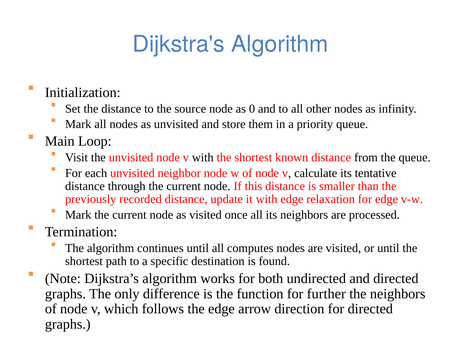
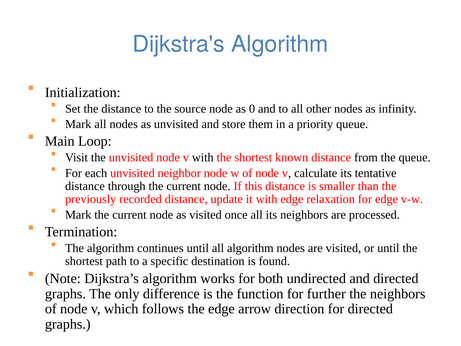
all computes: computes -> algorithm
